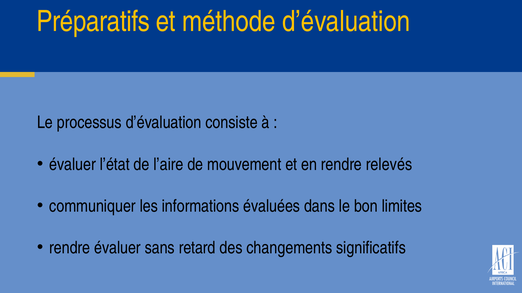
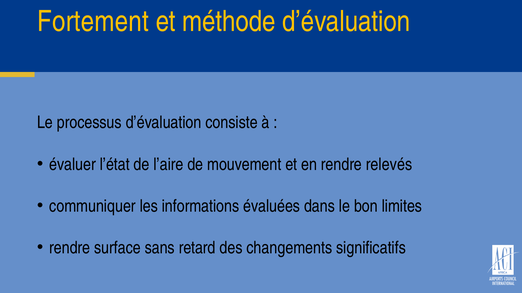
Préparatifs: Préparatifs -> Fortement
rendre évaluer: évaluer -> surface
